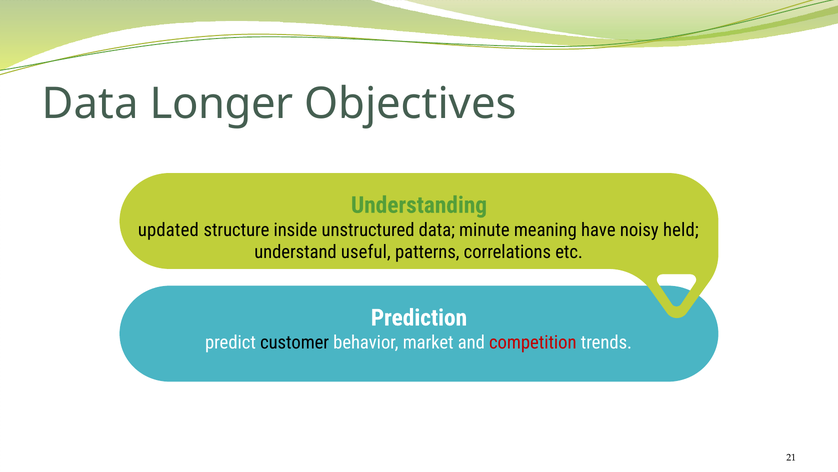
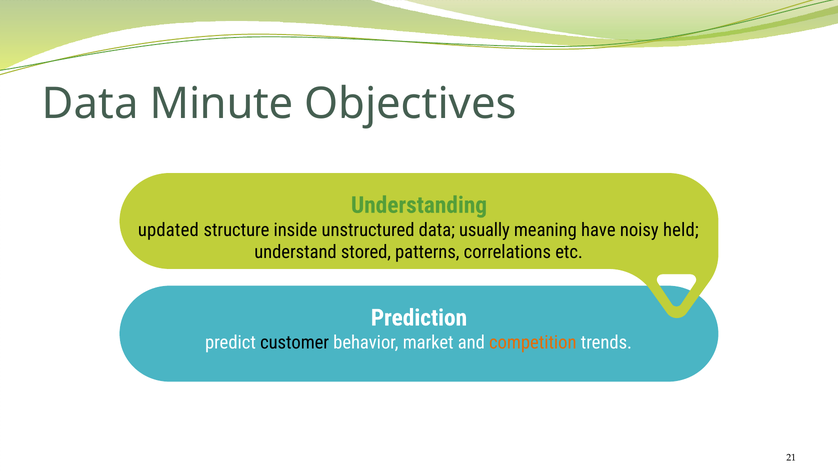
Longer: Longer -> Minute
minute: minute -> usually
useful: useful -> stored
competition colour: red -> orange
